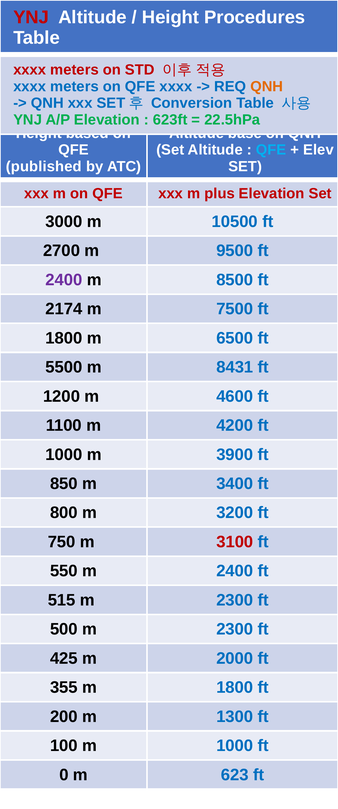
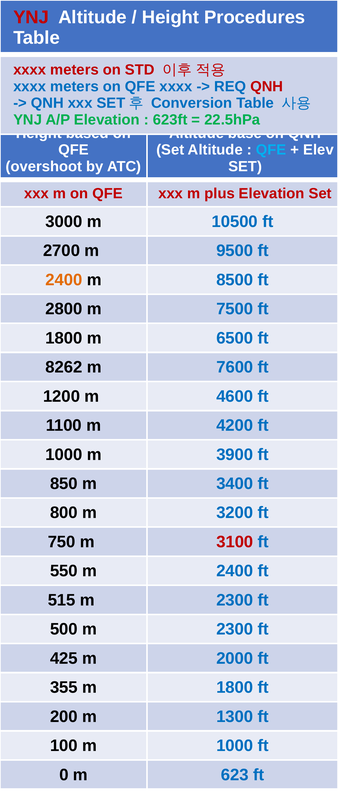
QNH at (267, 86) colour: orange -> red
published: published -> overshoot
2400 at (64, 280) colour: purple -> orange
2174: 2174 -> 2800
5500: 5500 -> 8262
8431: 8431 -> 7600
